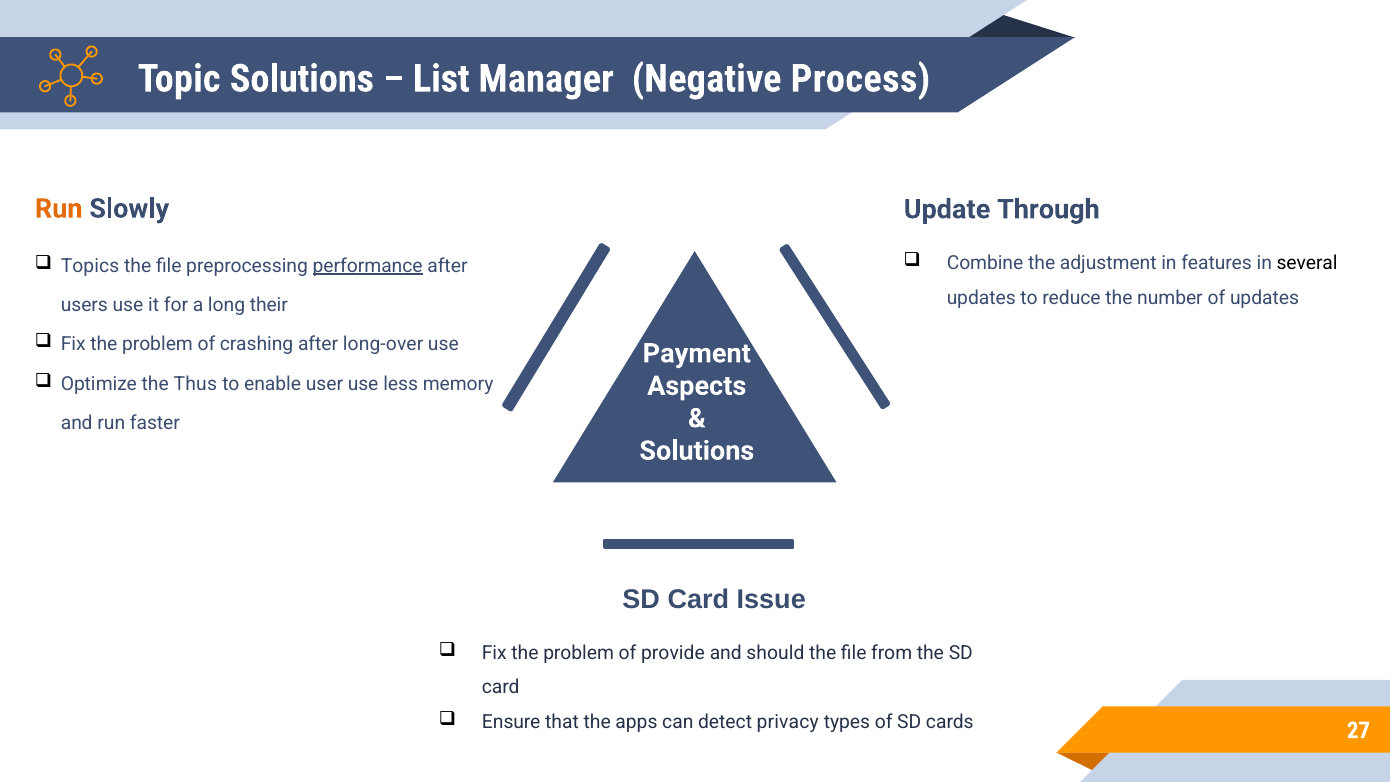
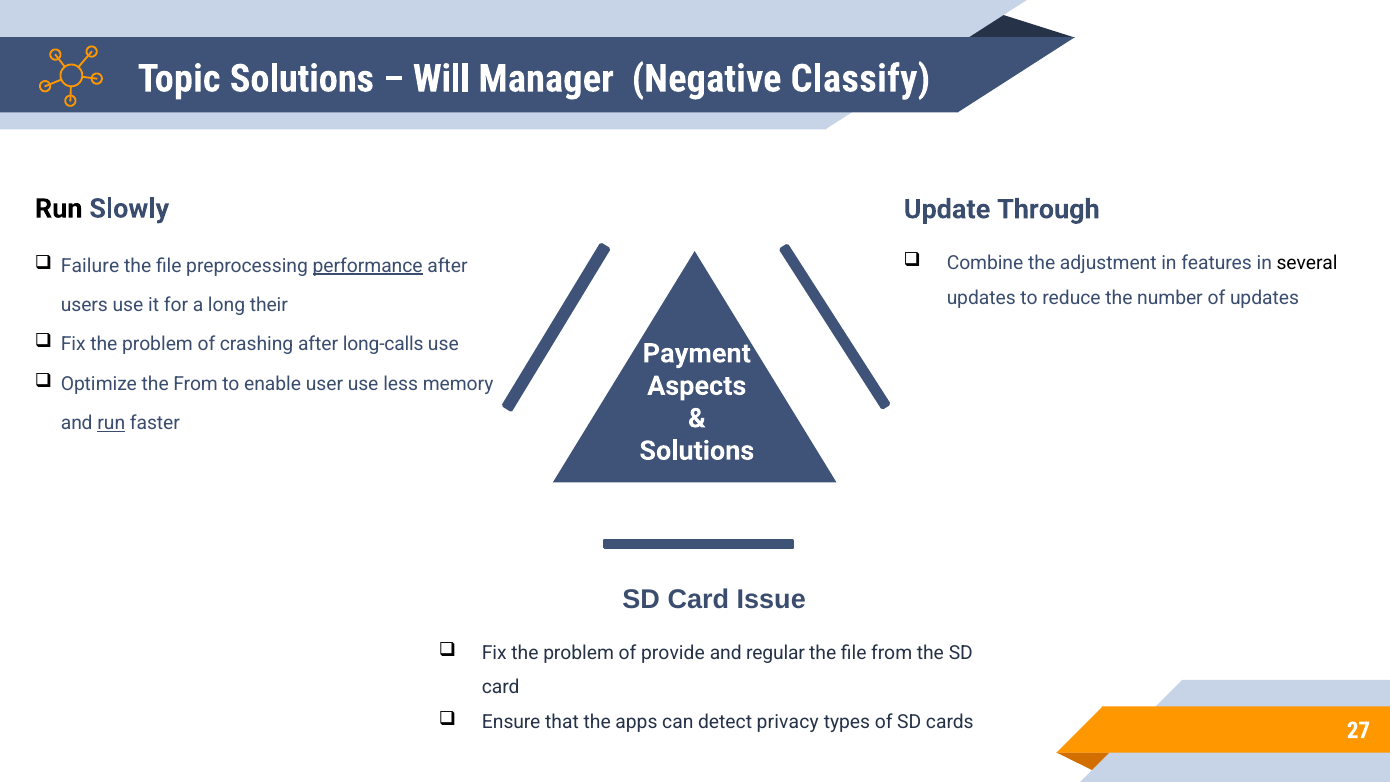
List: List -> Will
Process: Process -> Classify
Run at (59, 209) colour: orange -> black
Topics: Topics -> Failure
long-over: long-over -> long-calls
the Thus: Thus -> From
run at (111, 423) underline: none -> present
should: should -> regular
